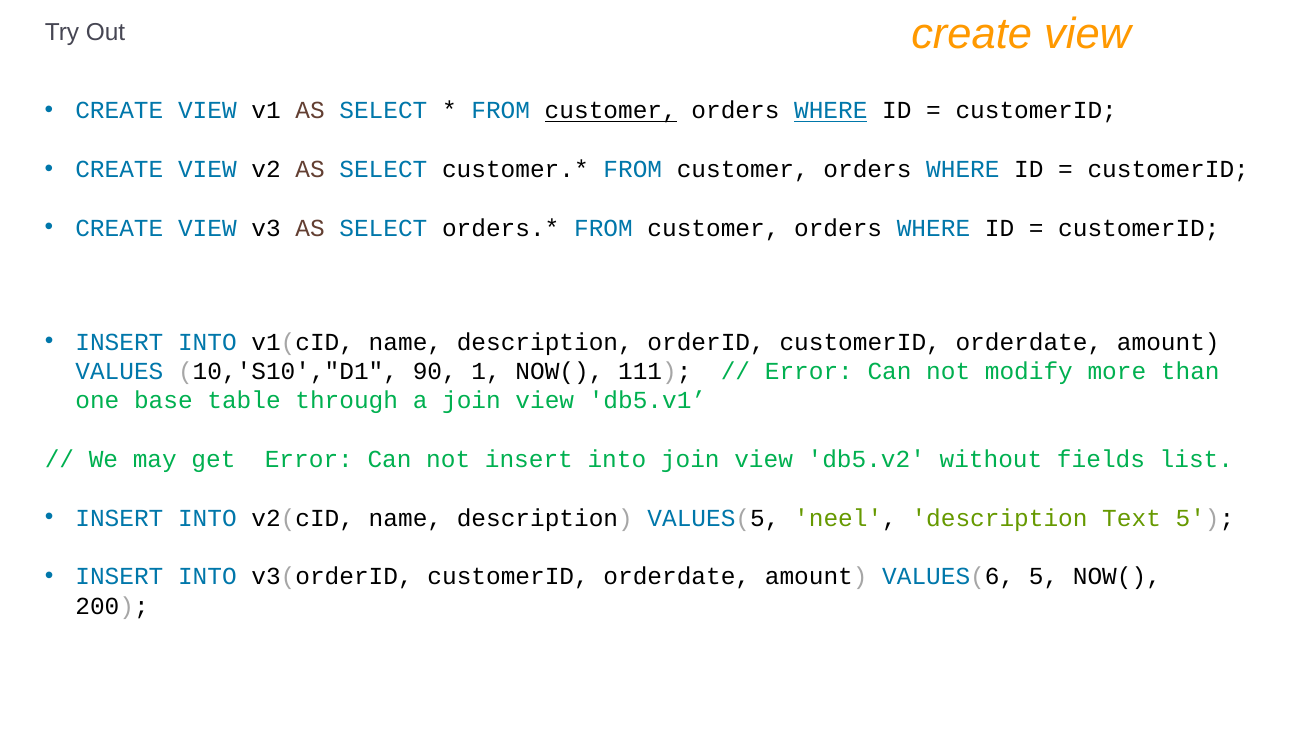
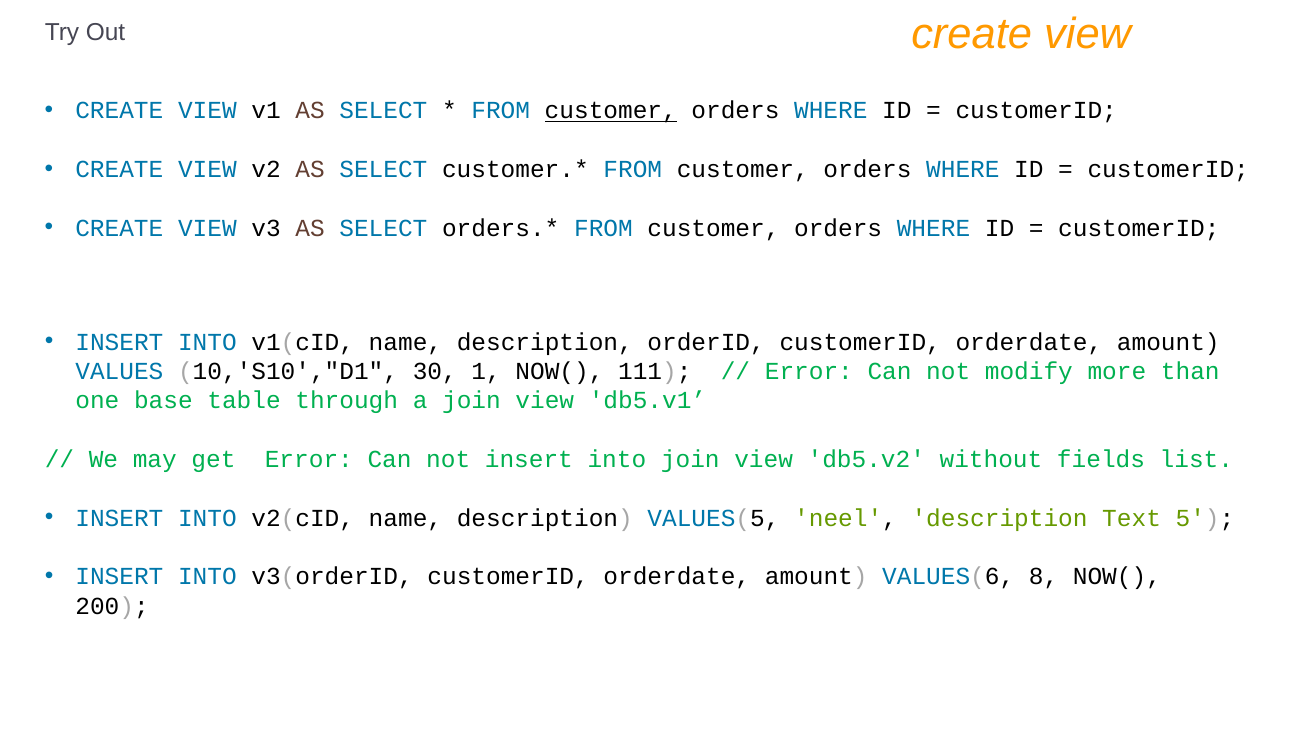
WHERE at (831, 111) underline: present -> none
90: 90 -> 30
VALUES(6 5: 5 -> 8
